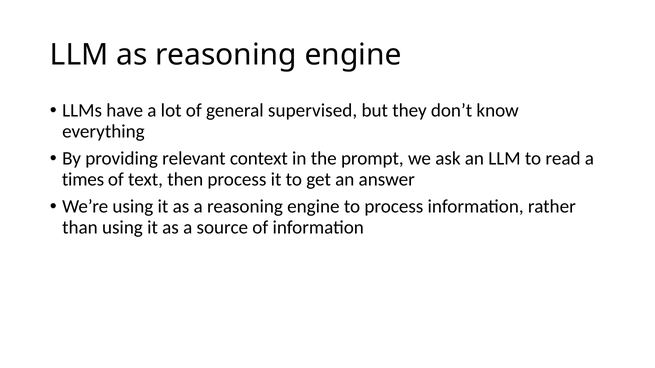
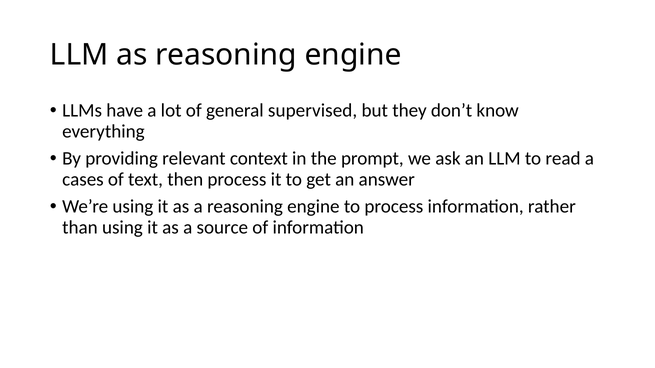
times: times -> cases
